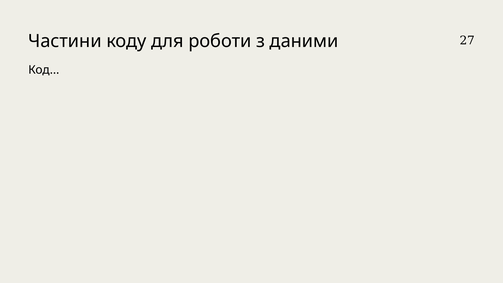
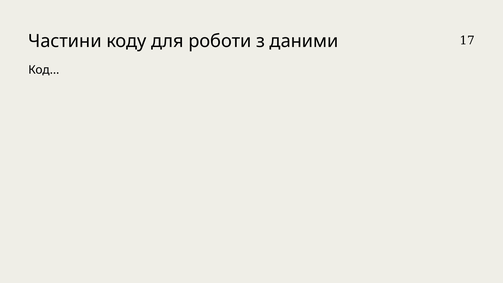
27: 27 -> 17
